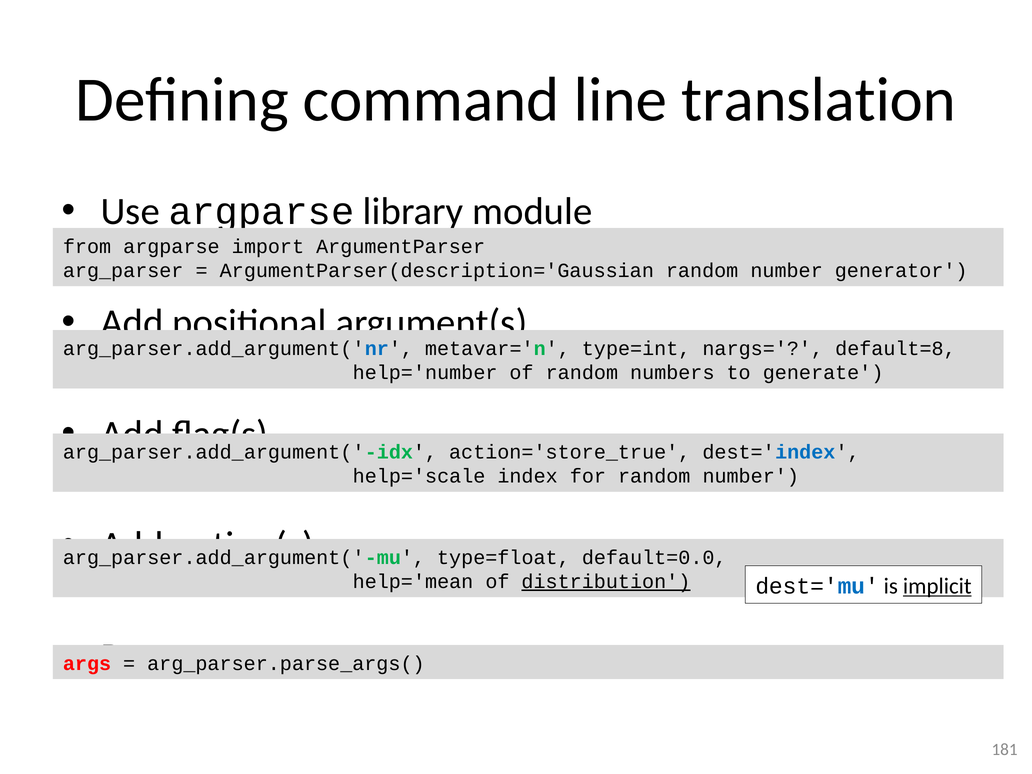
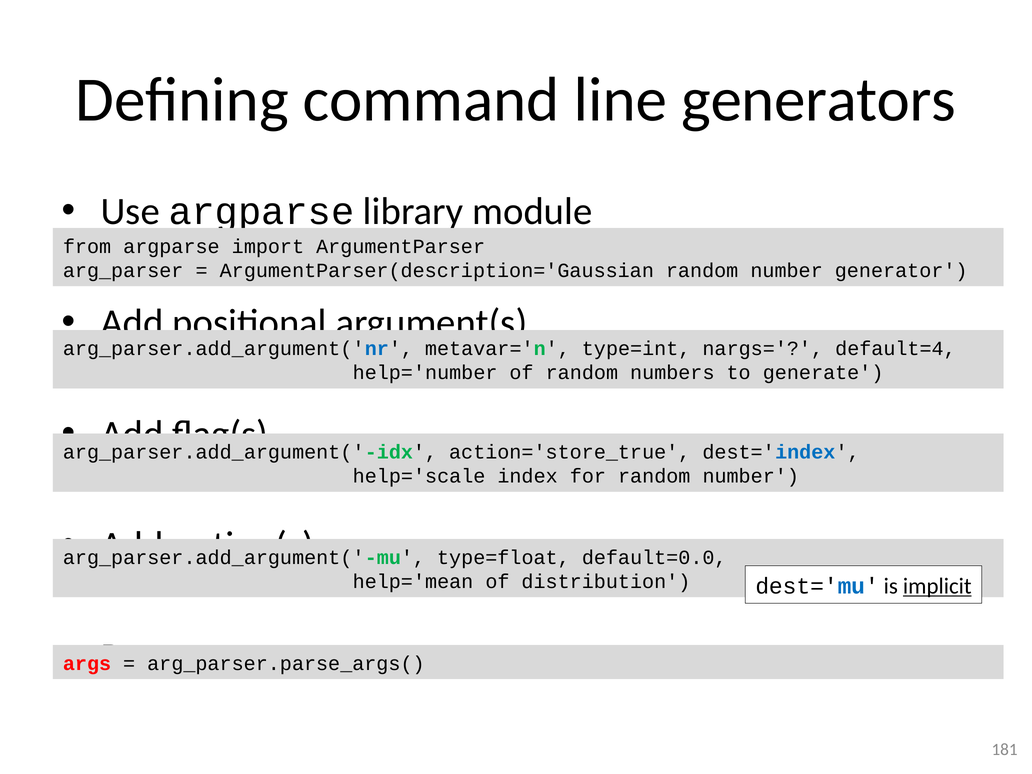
translation: translation -> generators
default=8: default=8 -> default=4
distribution underline: present -> none
